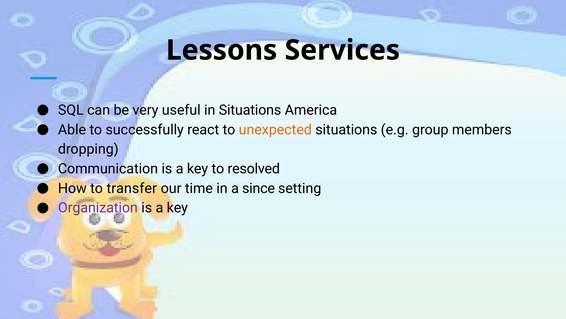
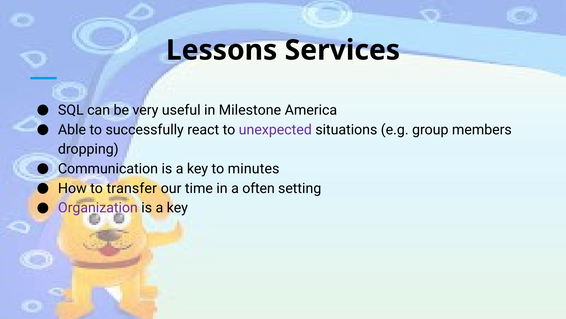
in Situations: Situations -> Milestone
unexpected colour: orange -> purple
resolved: resolved -> minutes
since: since -> often
